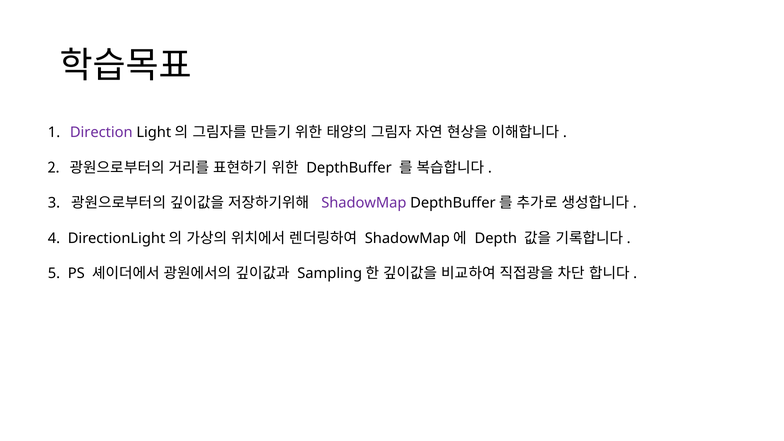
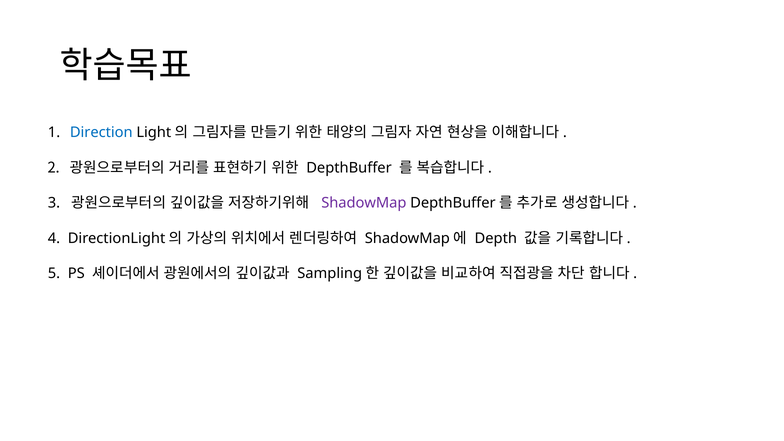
Direction colour: purple -> blue
